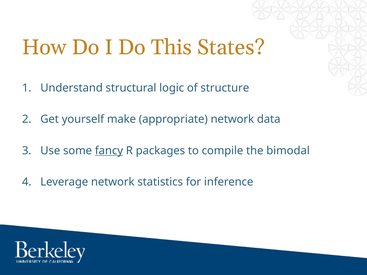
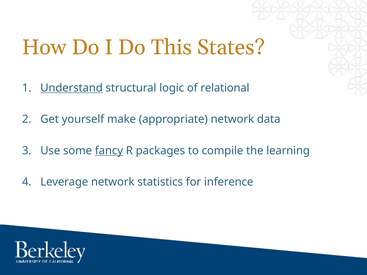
Understand underline: none -> present
structure: structure -> relational
bimodal: bimodal -> learning
